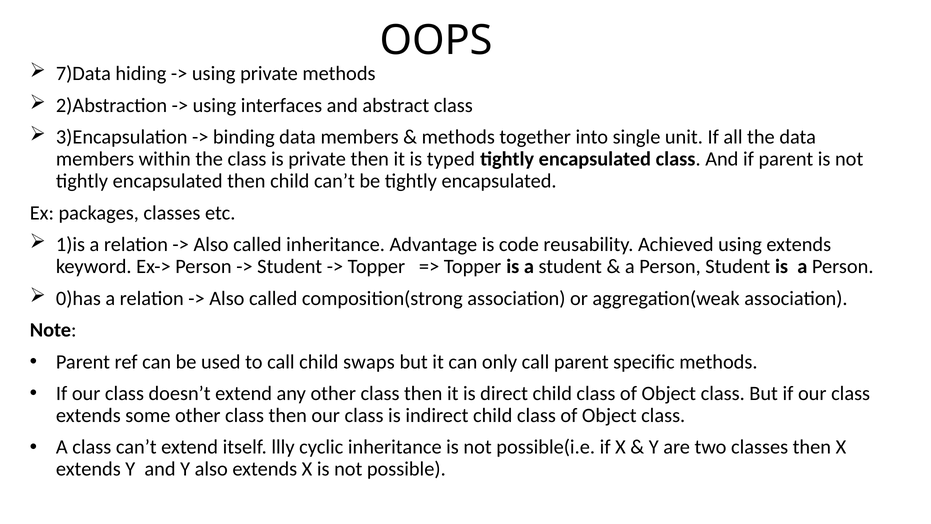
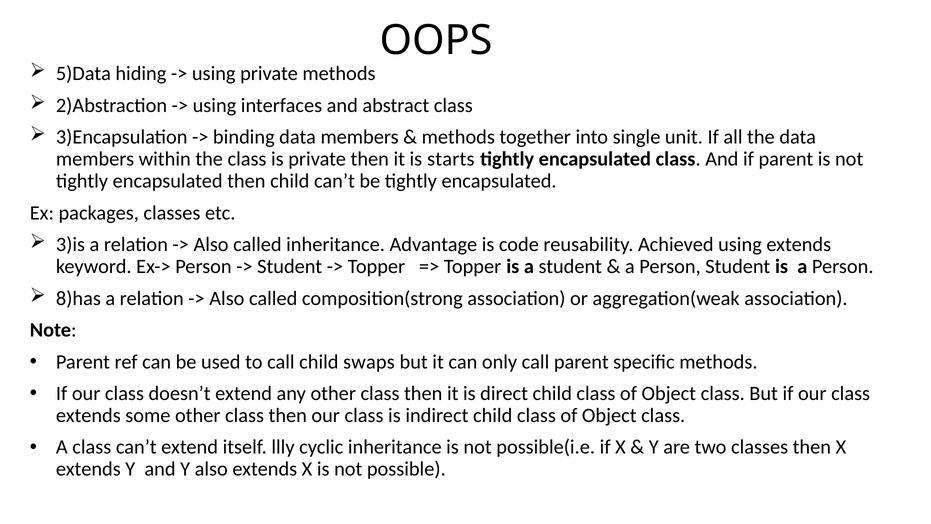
7)Data: 7)Data -> 5)Data
typed: typed -> starts
1)is: 1)is -> 3)is
0)has: 0)has -> 8)has
